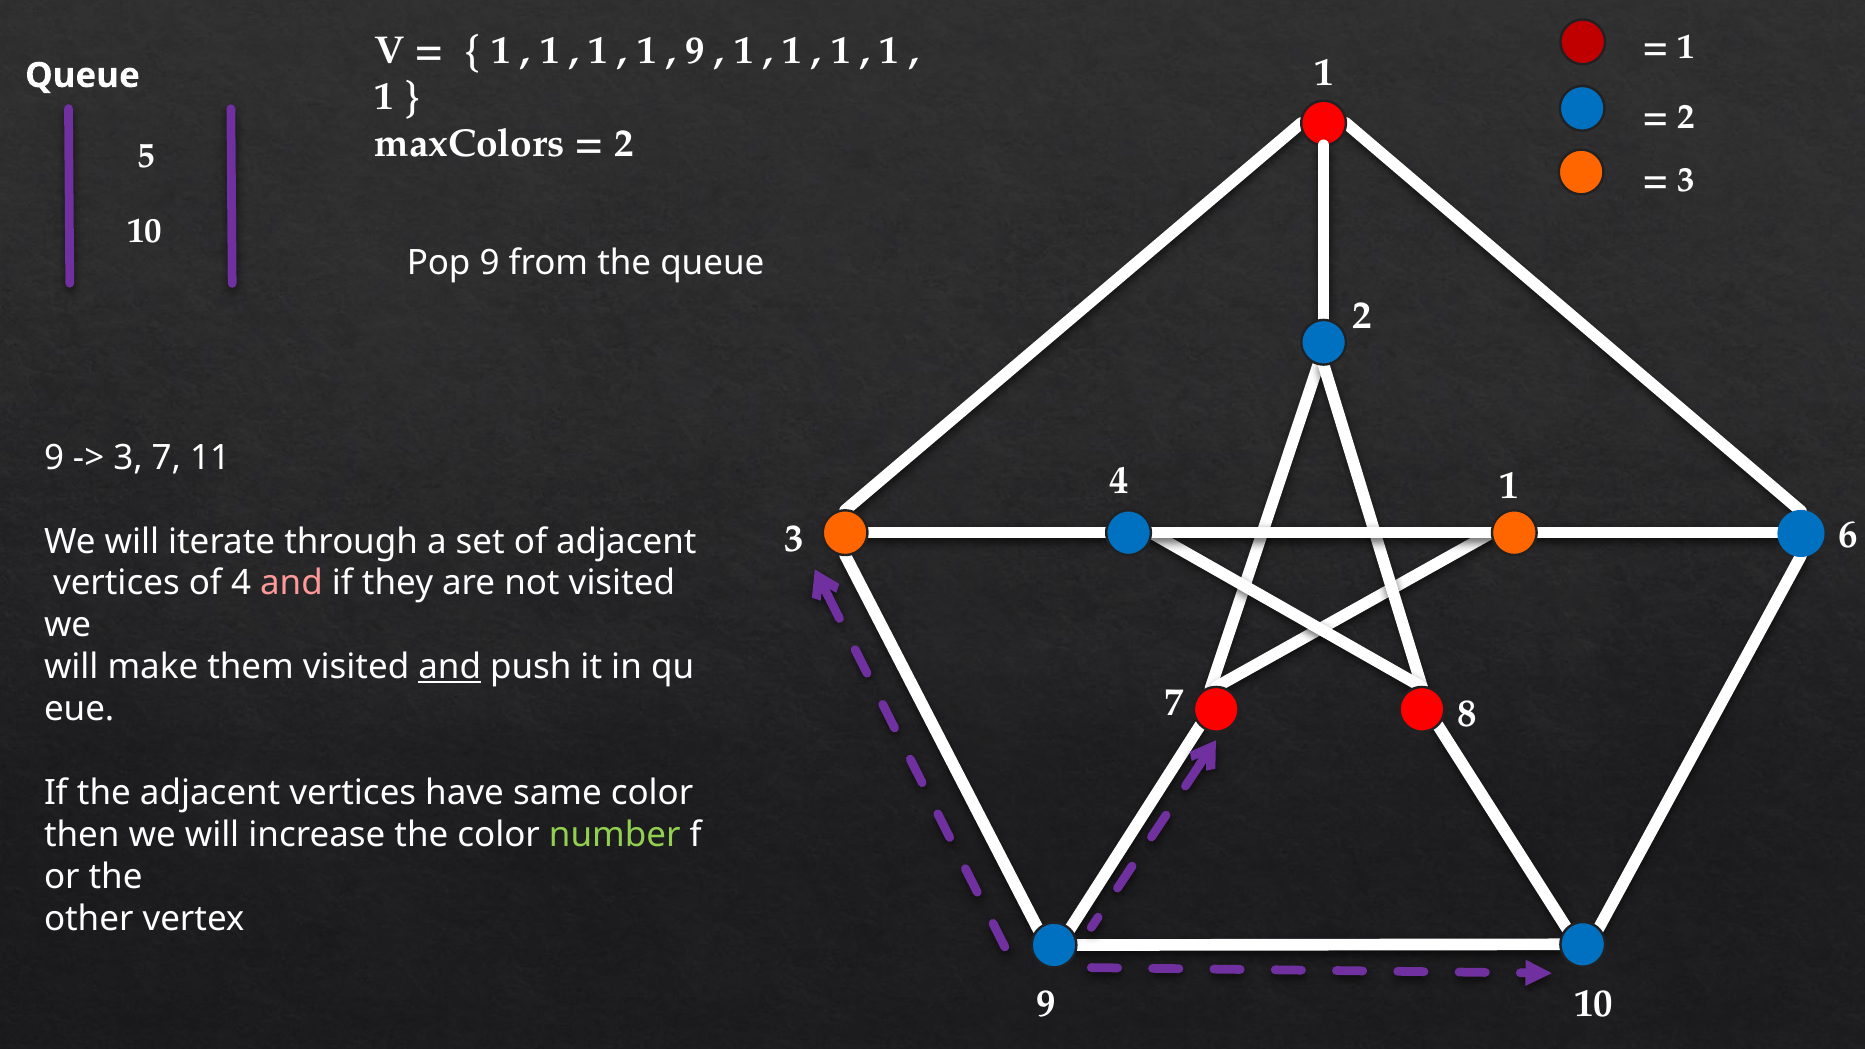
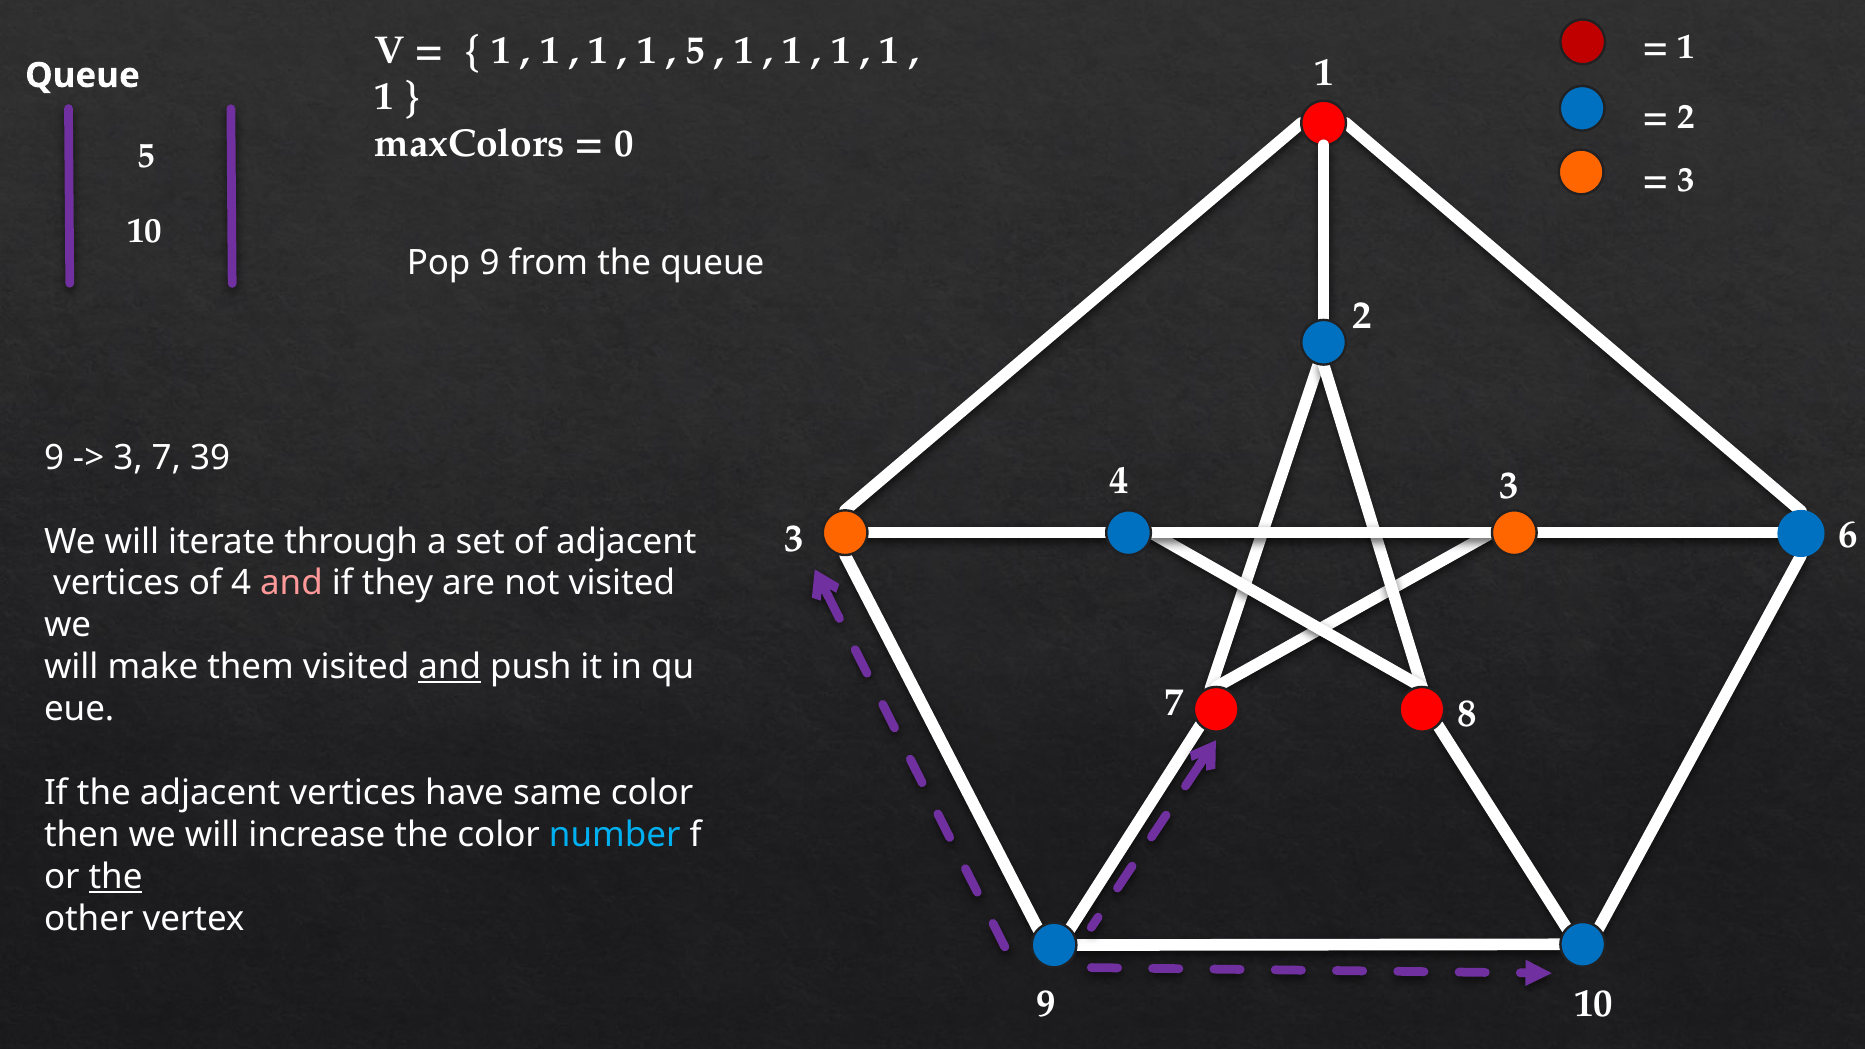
9 at (695, 50): 9 -> 5
2 at (624, 144): 2 -> 0
11: 11 -> 39
4 1: 1 -> 3
number colour: light green -> light blue
the at (116, 877) underline: none -> present
